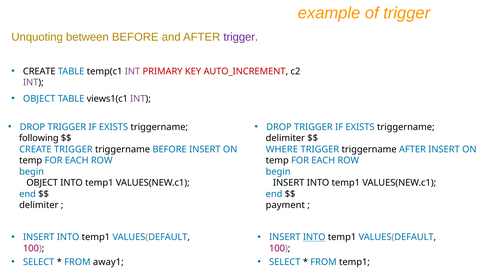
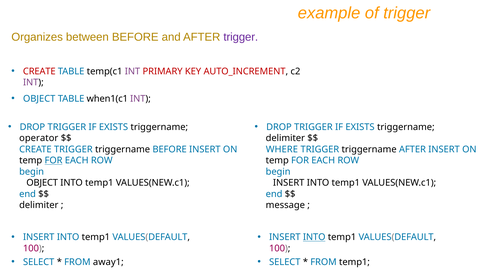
Unquoting: Unquoting -> Organizes
CREATE at (39, 71) colour: black -> red
views1(c1: views1(c1 -> when1(c1
following: following -> operator
FOR at (54, 161) underline: none -> present
payment: payment -> message
